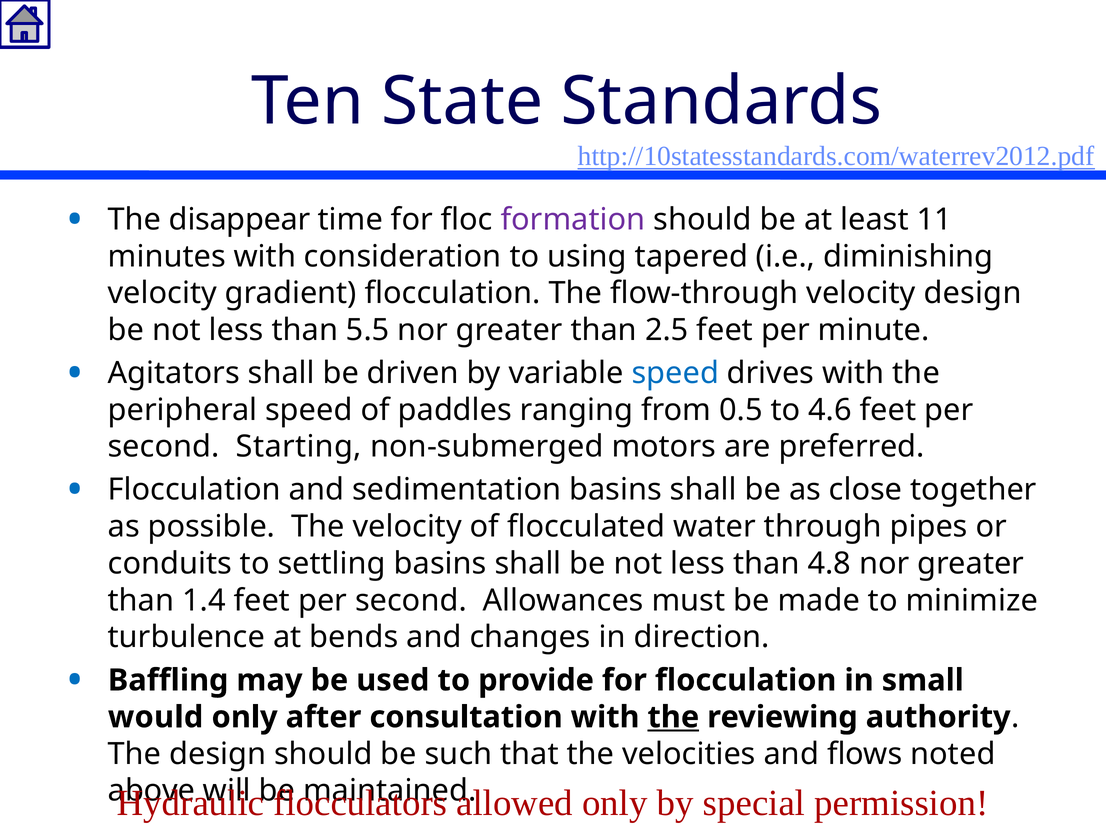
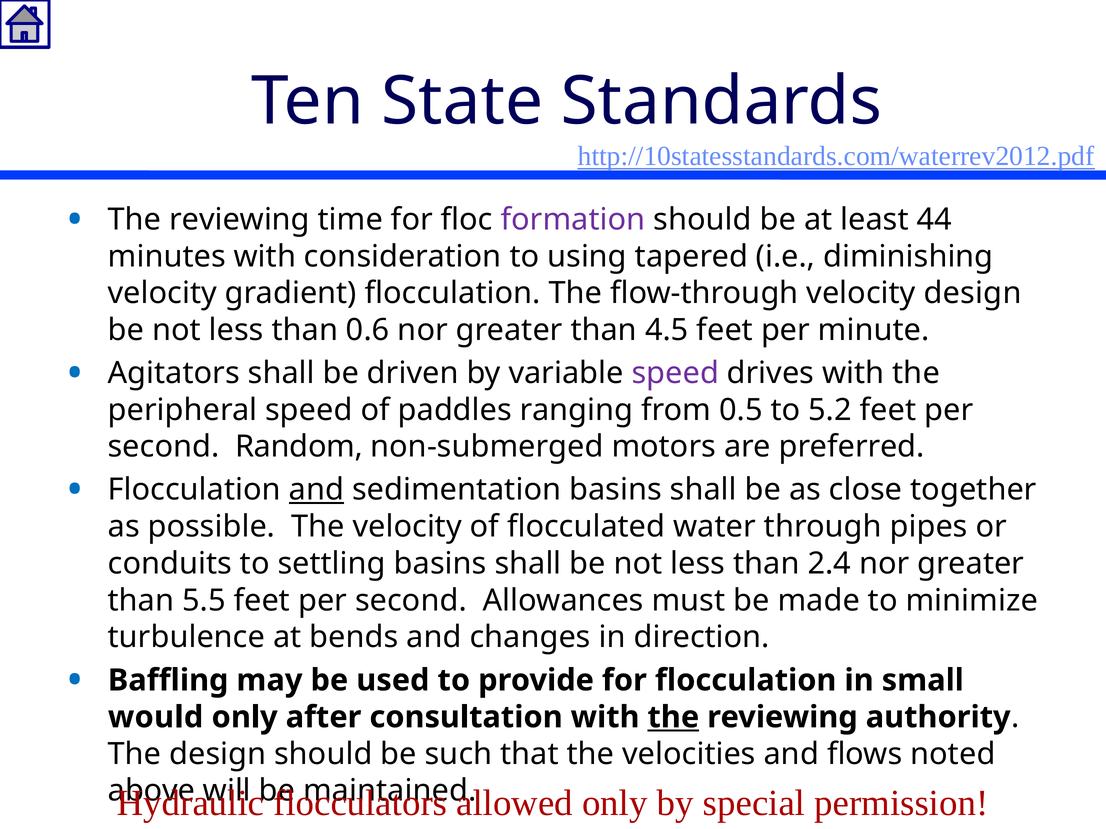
disappear at (240, 220): disappear -> reviewing
11: 11 -> 44
5.5: 5.5 -> 0.6
2.5: 2.5 -> 4.5
speed at (675, 373) colour: blue -> purple
4.6: 4.6 -> 5.2
Starting: Starting -> Random
and at (316, 490) underline: none -> present
4.8: 4.8 -> 2.4
1.4: 1.4 -> 5.5
